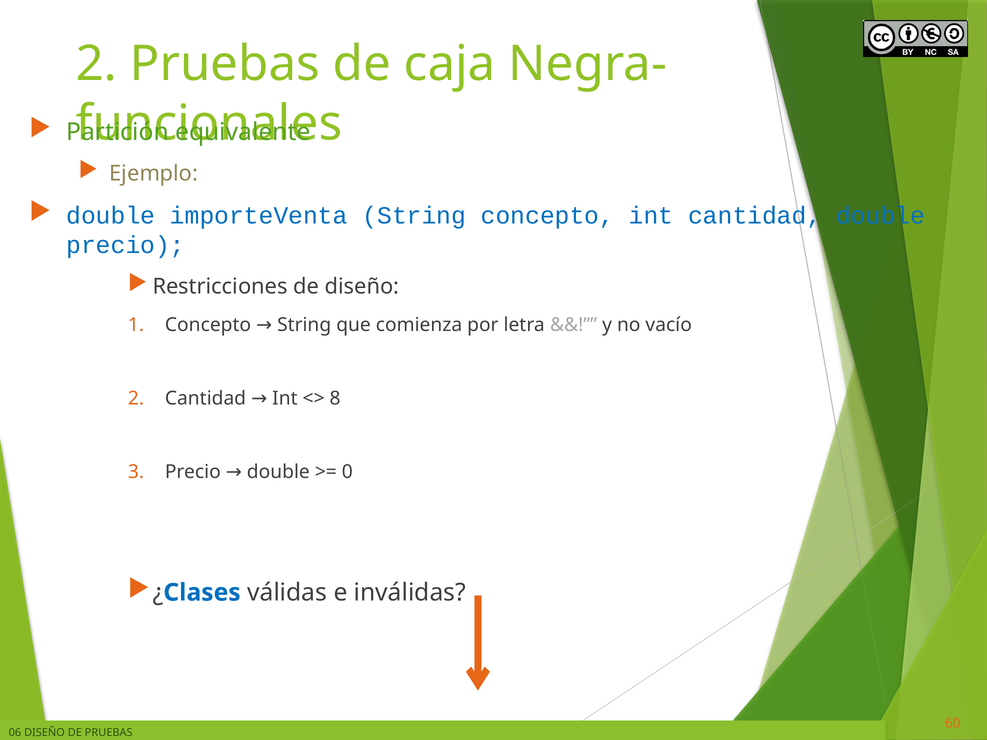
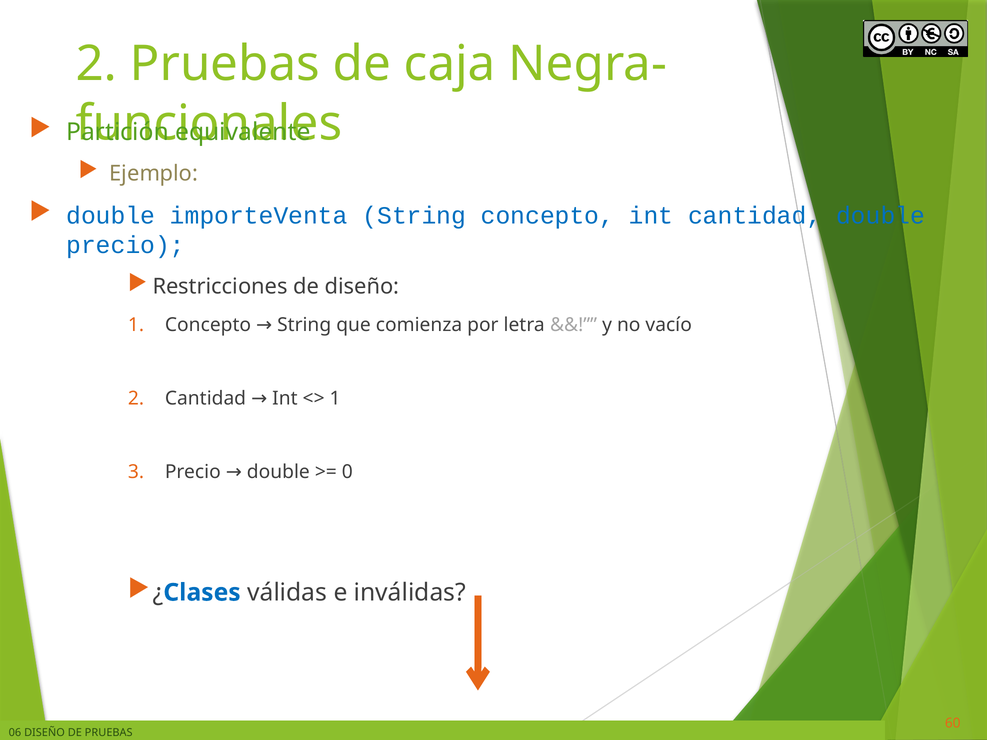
8 at (335, 399): 8 -> 1
